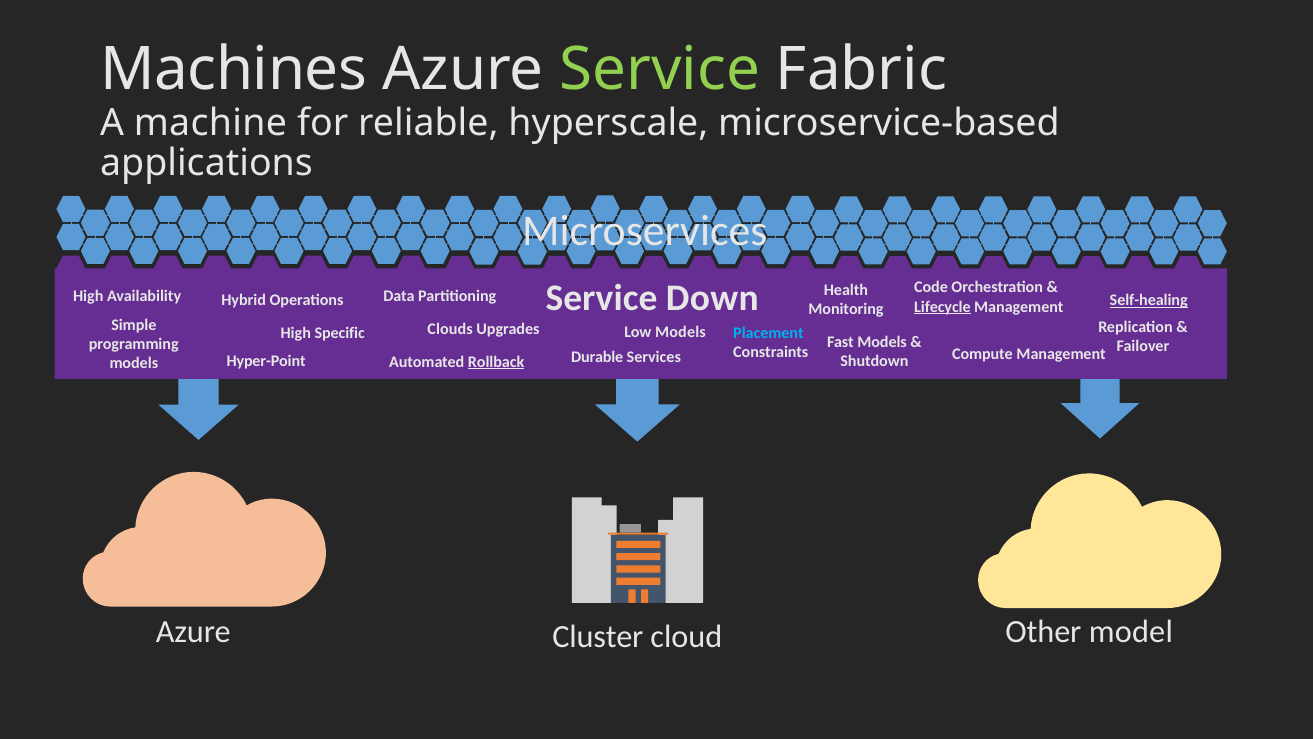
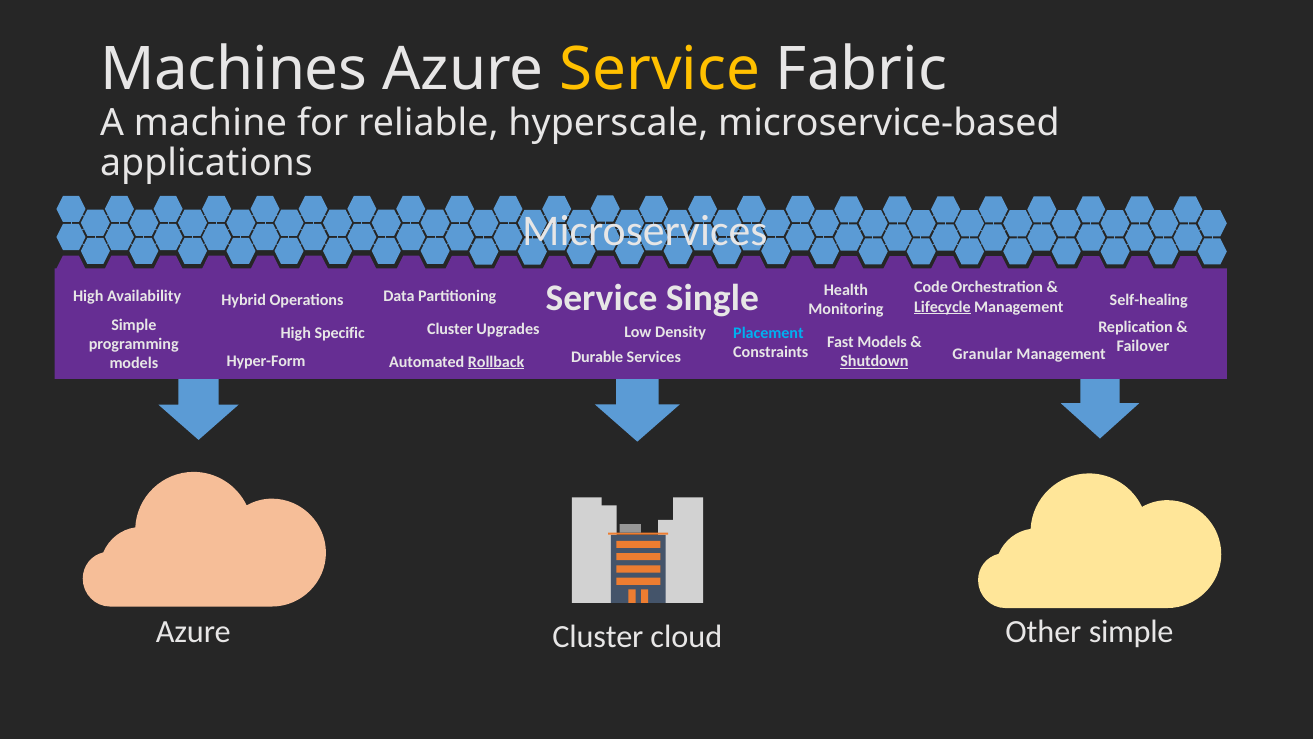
Service at (660, 70) colour: light green -> yellow
Down: Down -> Single
Self-healing underline: present -> none
Clouds at (450, 329): Clouds -> Cluster
Low Models: Models -> Density
Compute: Compute -> Granular
Hyper-Point: Hyper-Point -> Hyper-Form
Shutdown underline: none -> present
Other model: model -> simple
